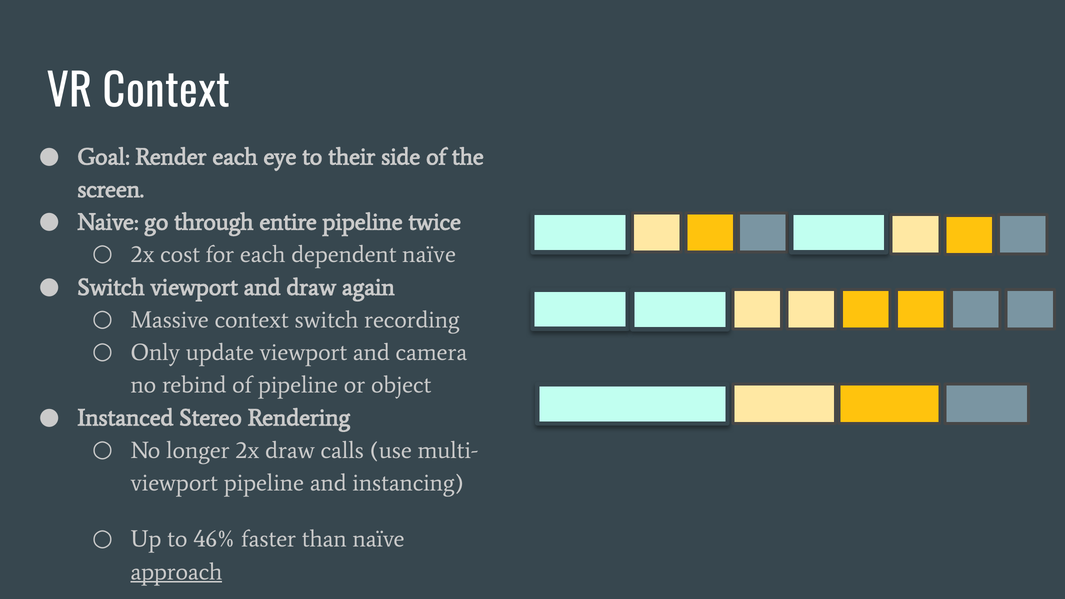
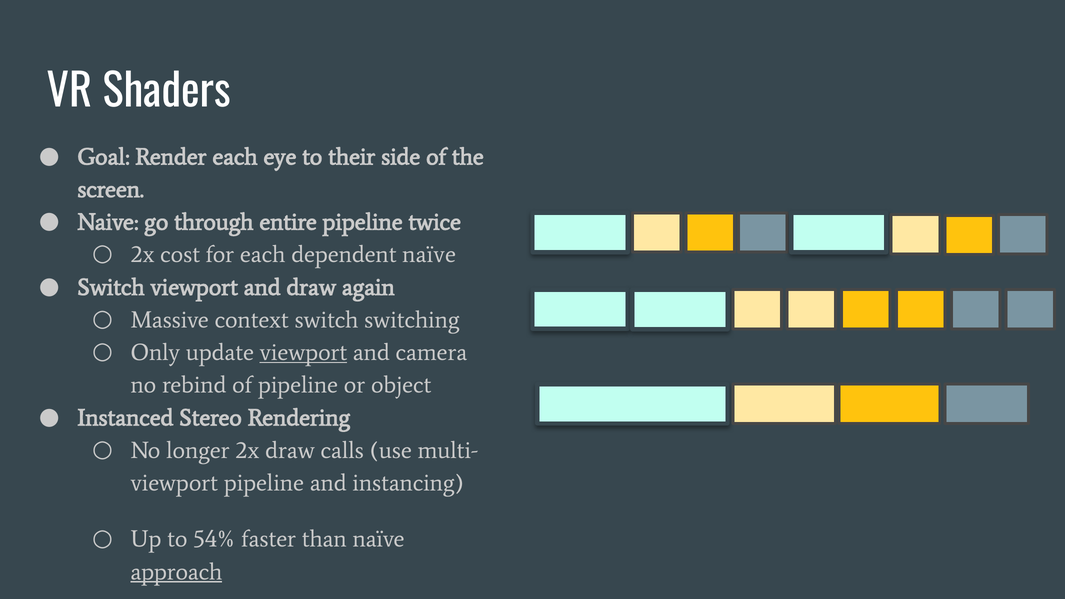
VR Context: Context -> Shaders
recording: recording -> switching
viewport at (303, 352) underline: none -> present
46%: 46% -> 54%
